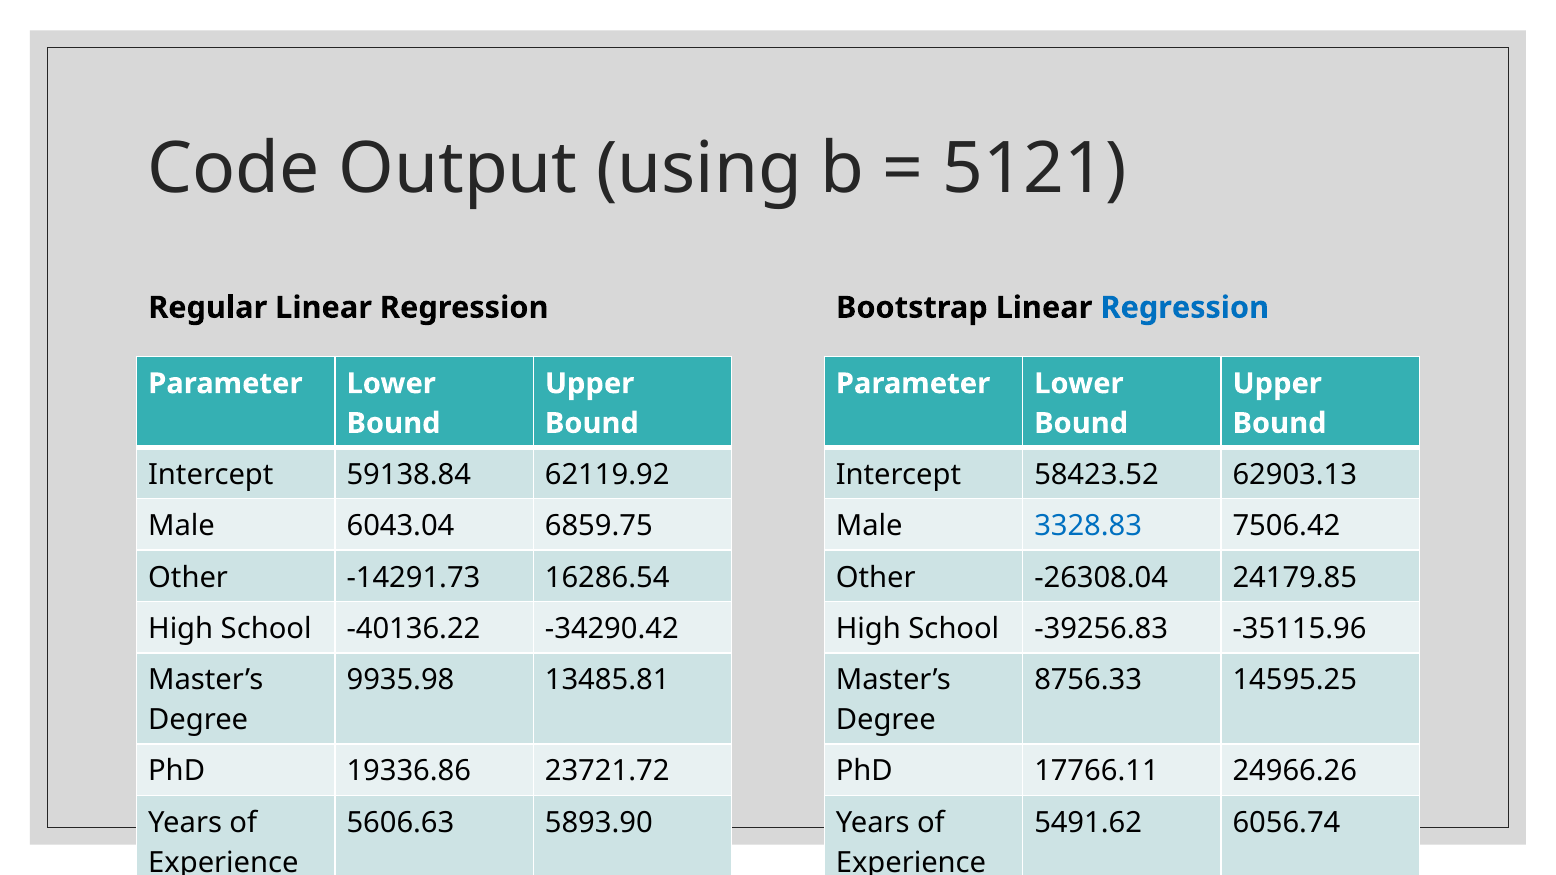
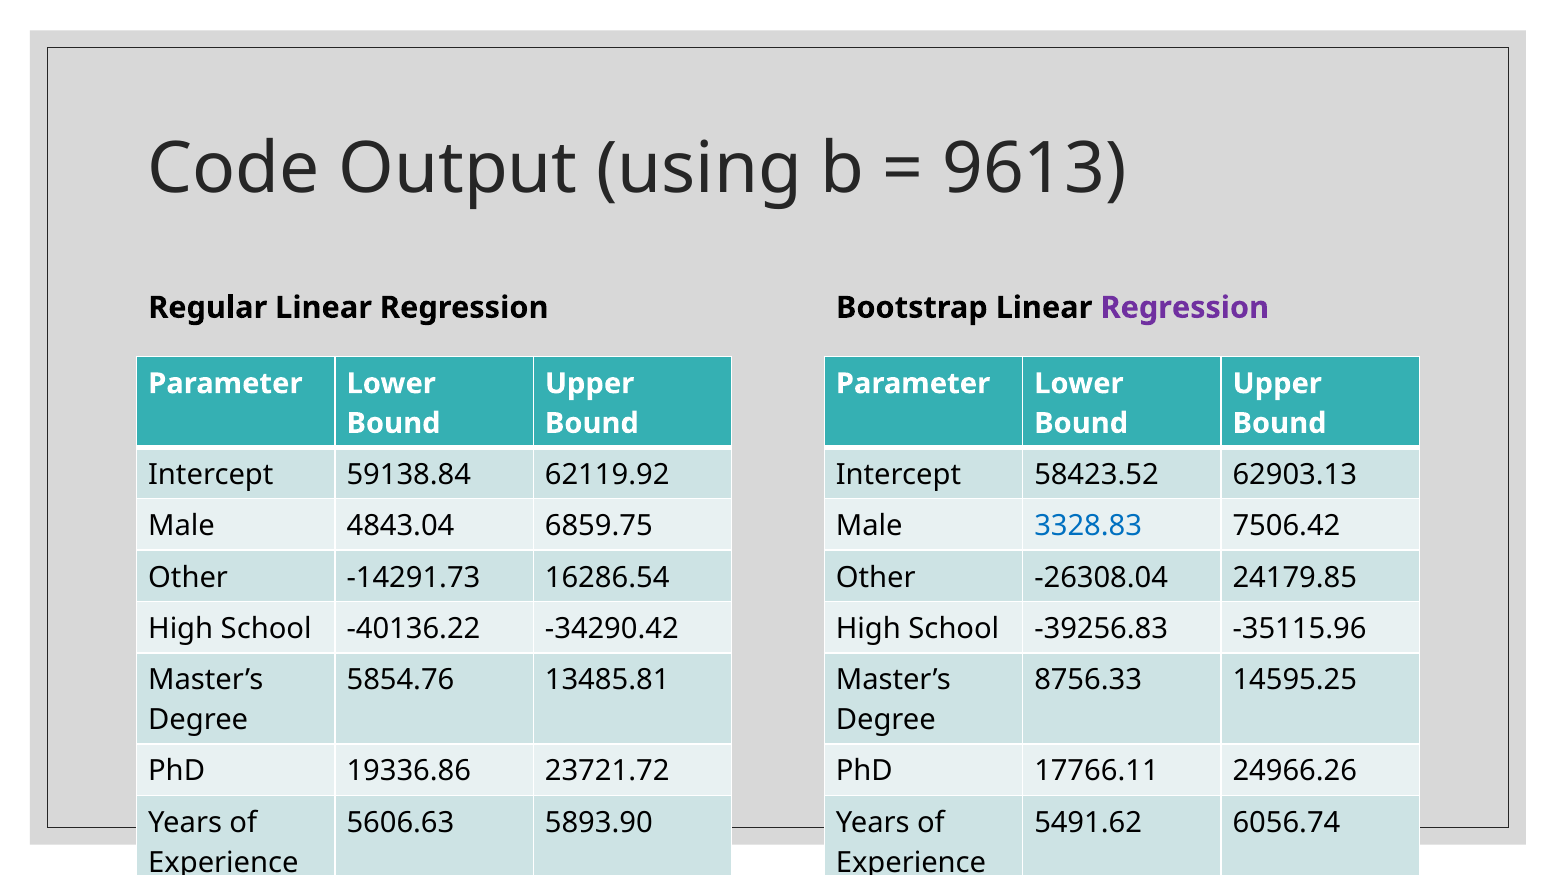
5121: 5121 -> 9613
Regression at (1185, 308) colour: blue -> purple
6043.04: 6043.04 -> 4843.04
9935.98: 9935.98 -> 5854.76
